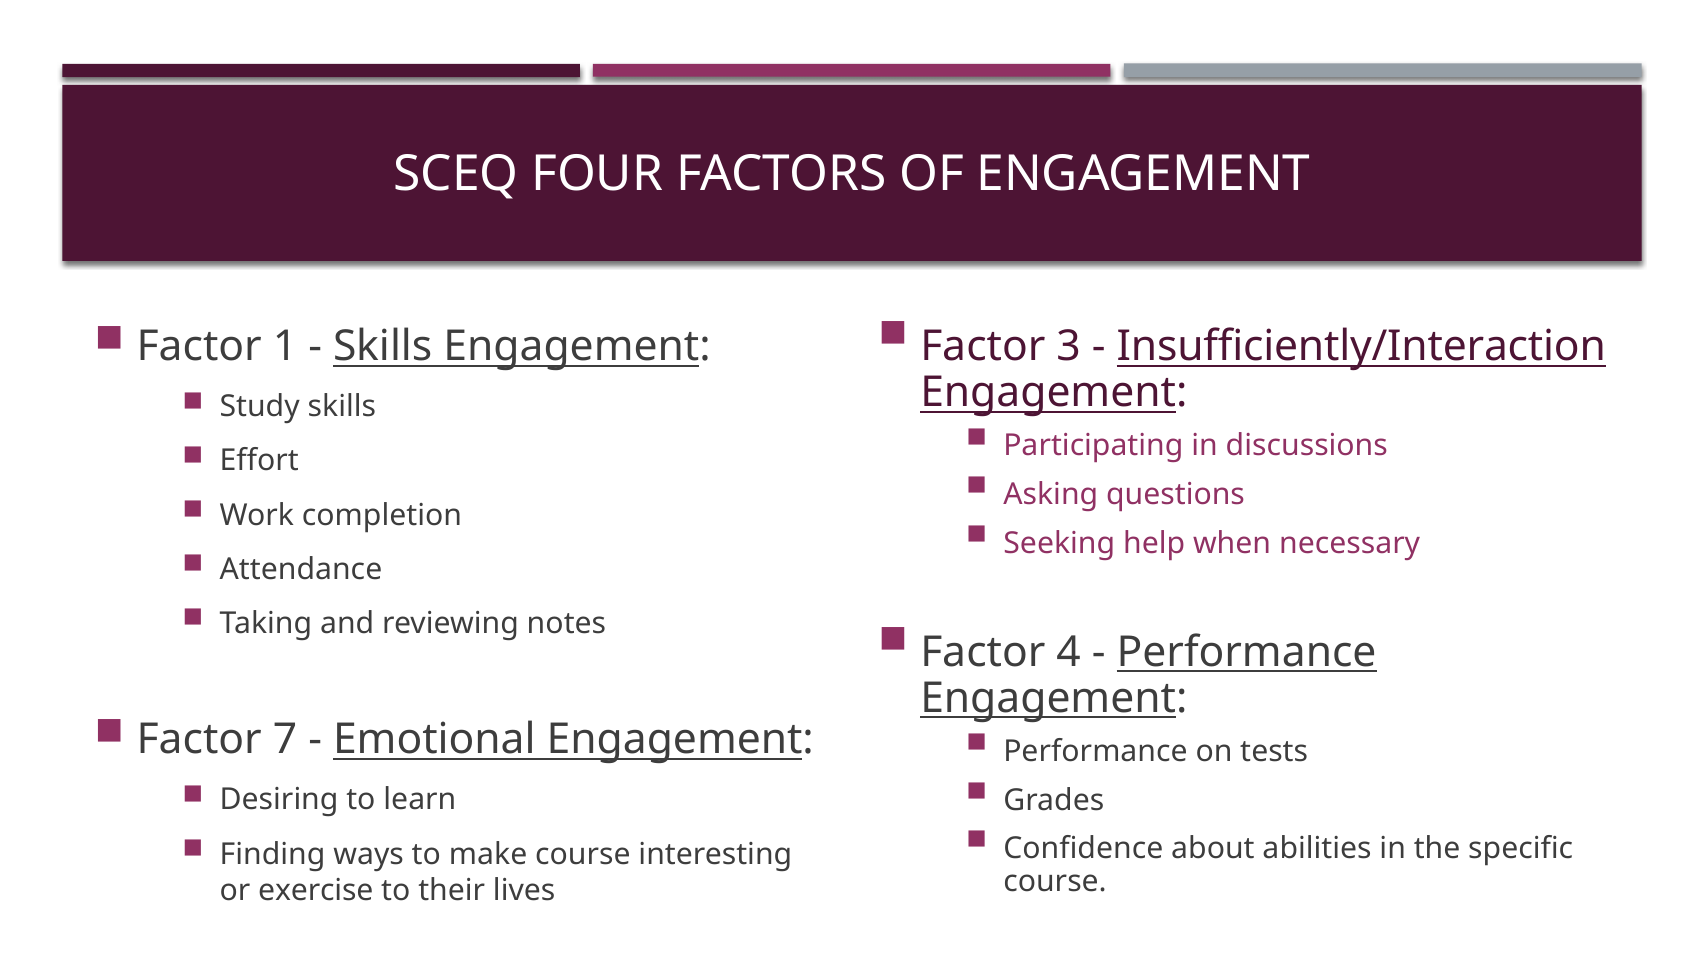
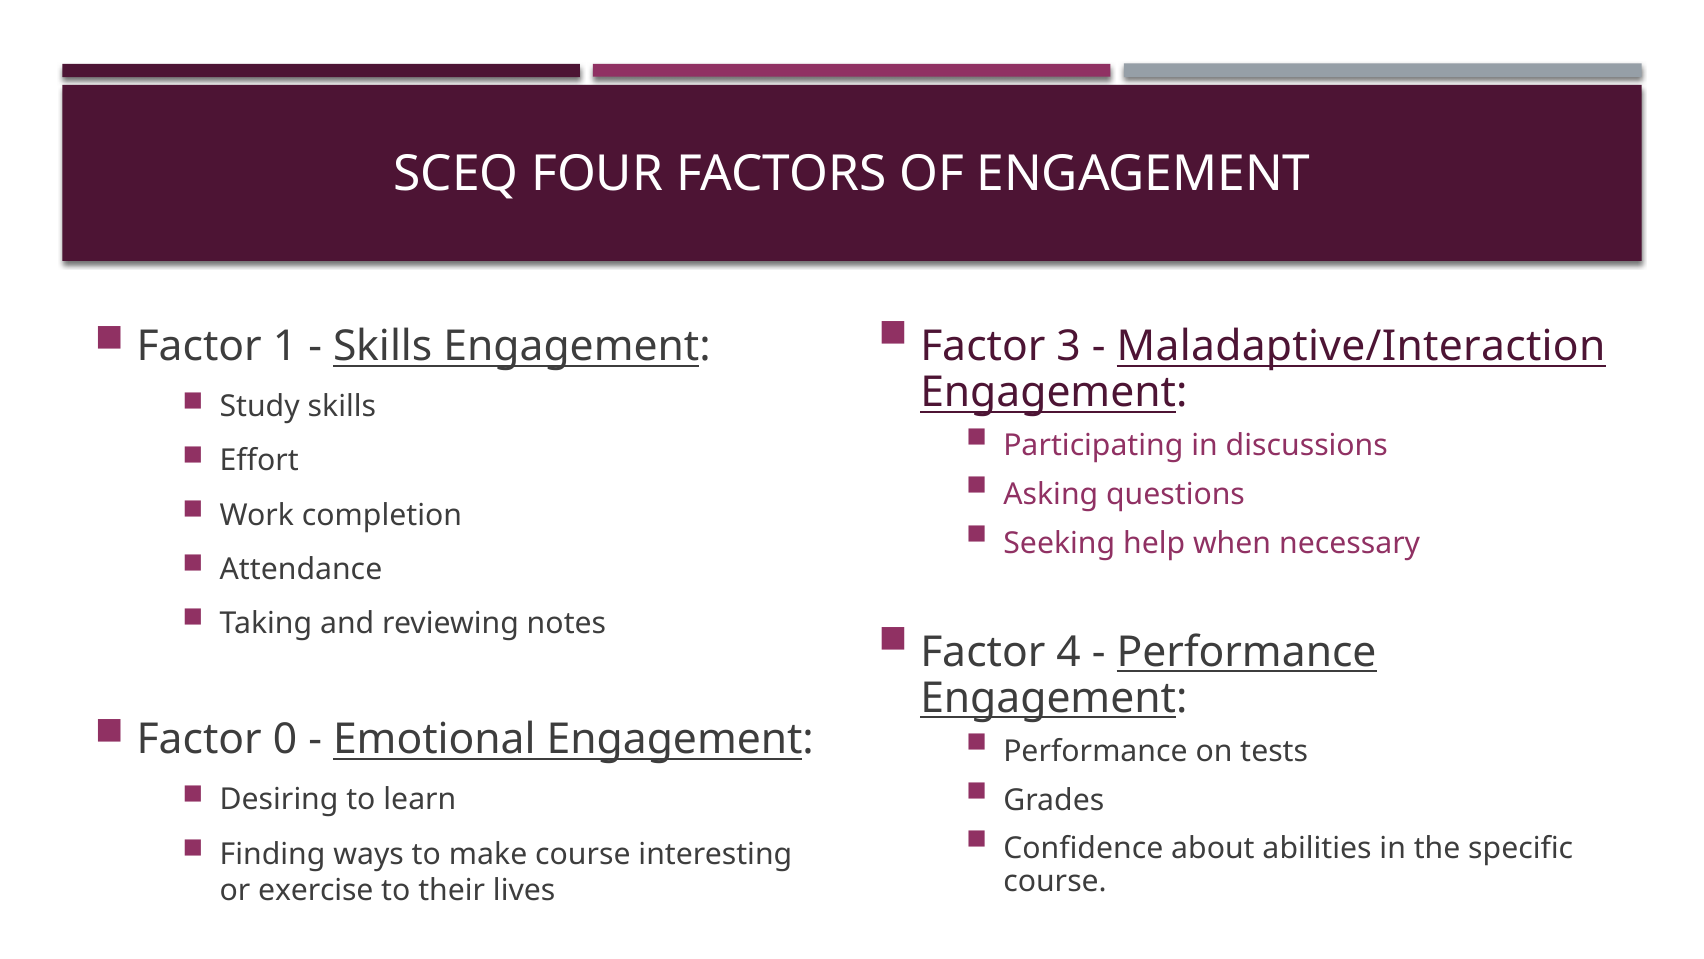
Insufficiently/Interaction: Insufficiently/Interaction -> Maladaptive/Interaction
7: 7 -> 0
